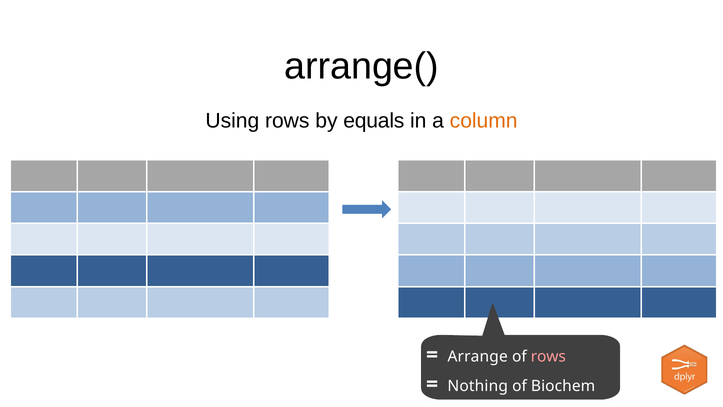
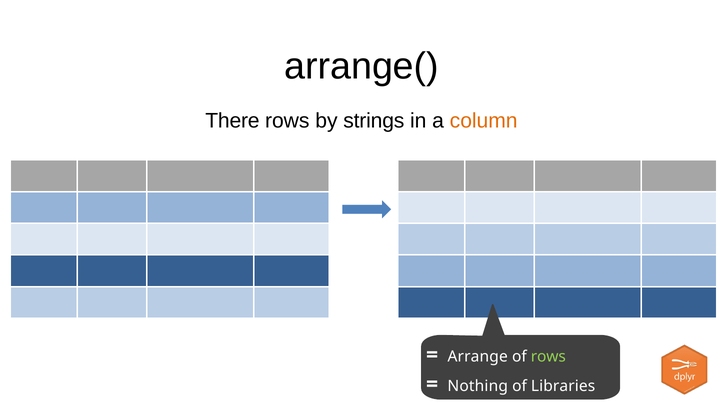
Using: Using -> There
equals: equals -> strings
rows at (548, 356) colour: pink -> light green
Biochem: Biochem -> Libraries
